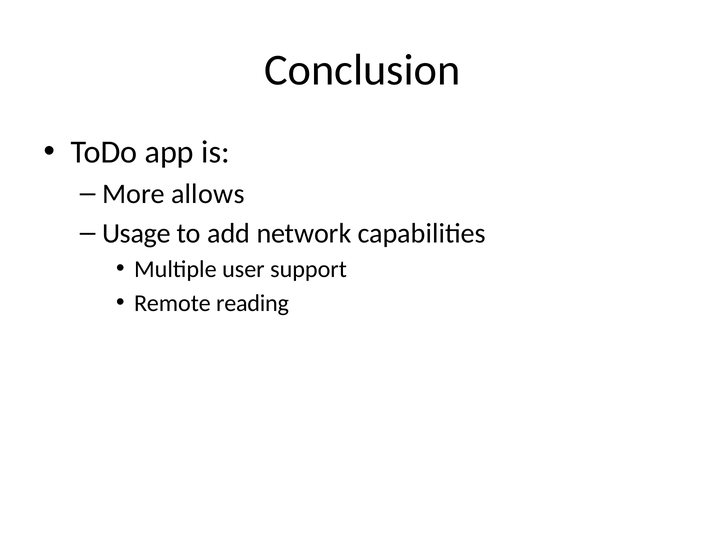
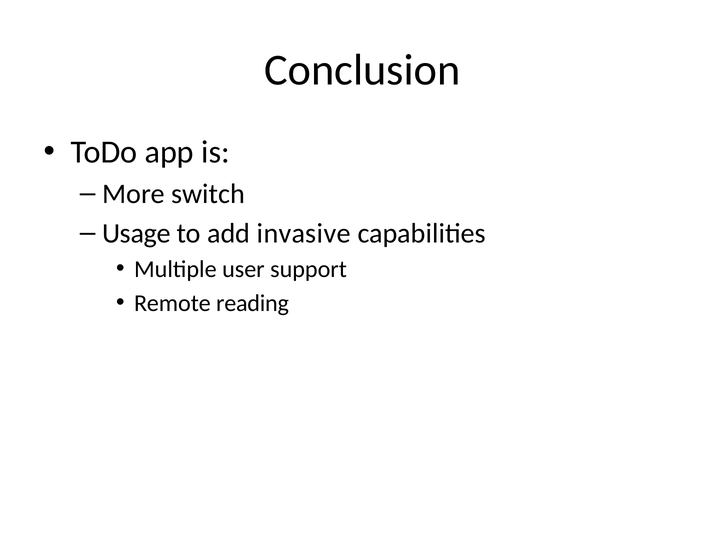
allows: allows -> switch
network: network -> invasive
